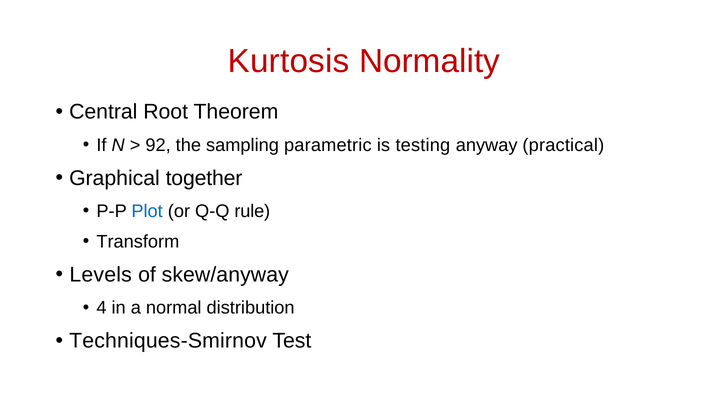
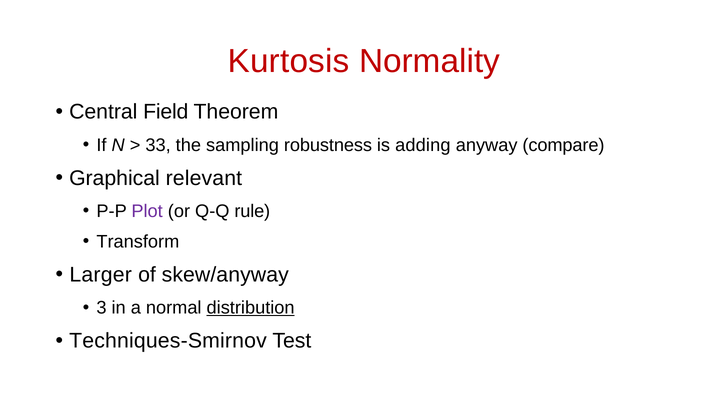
Root: Root -> Field
92: 92 -> 33
parametric: parametric -> robustness
testing: testing -> adding
practical: practical -> compare
together: together -> relevant
Plot colour: blue -> purple
Levels: Levels -> Larger
4: 4 -> 3
distribution underline: none -> present
